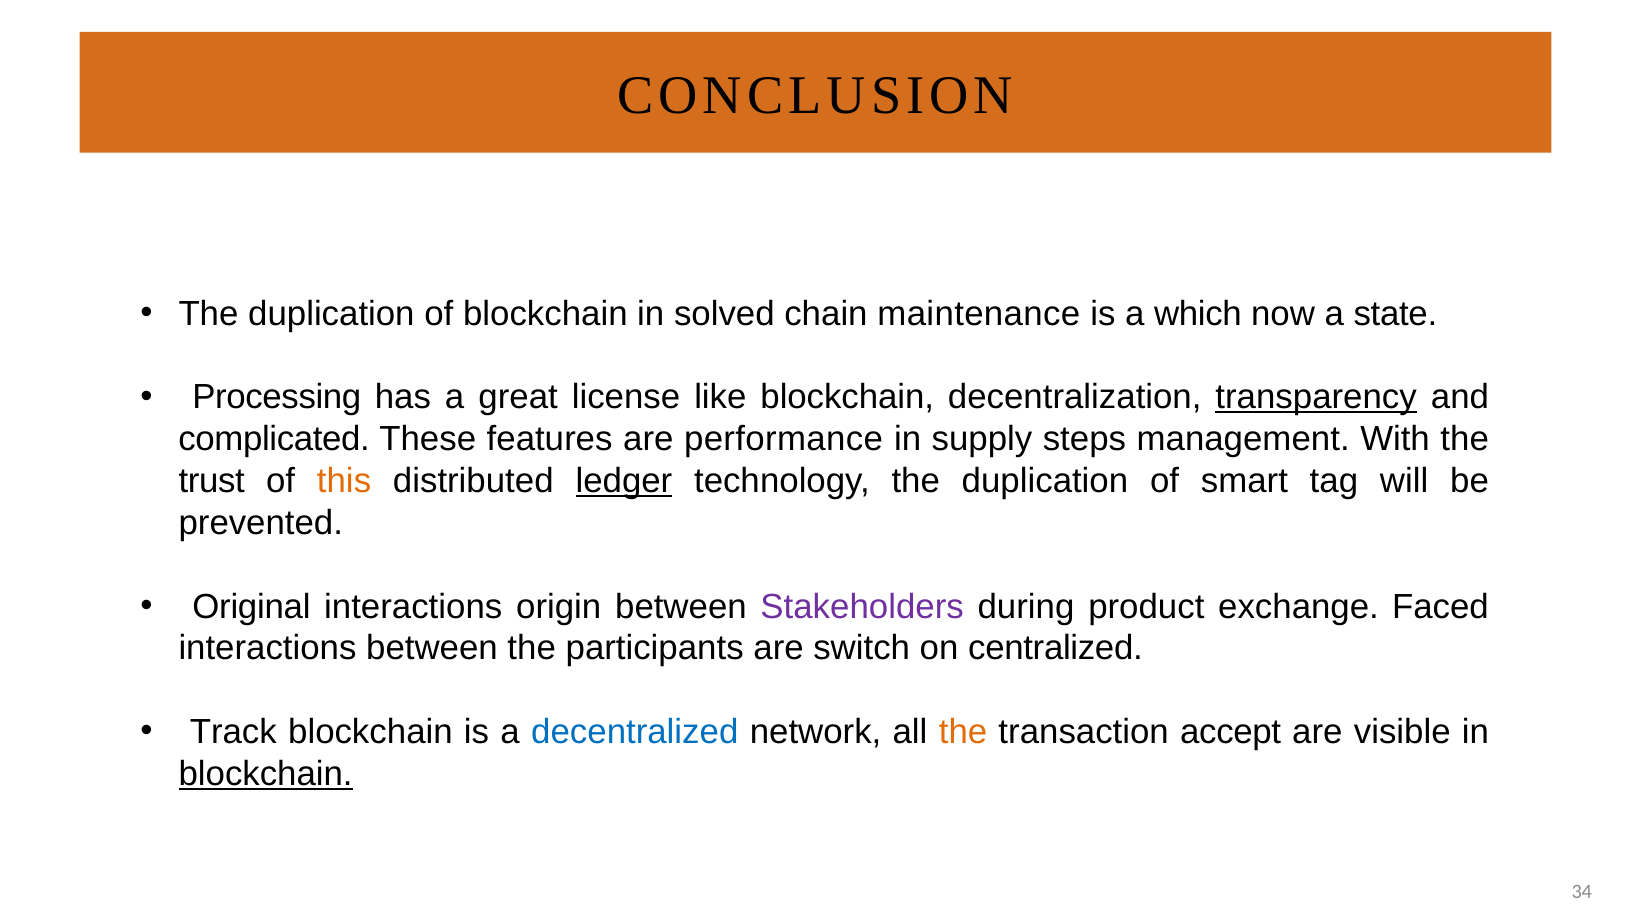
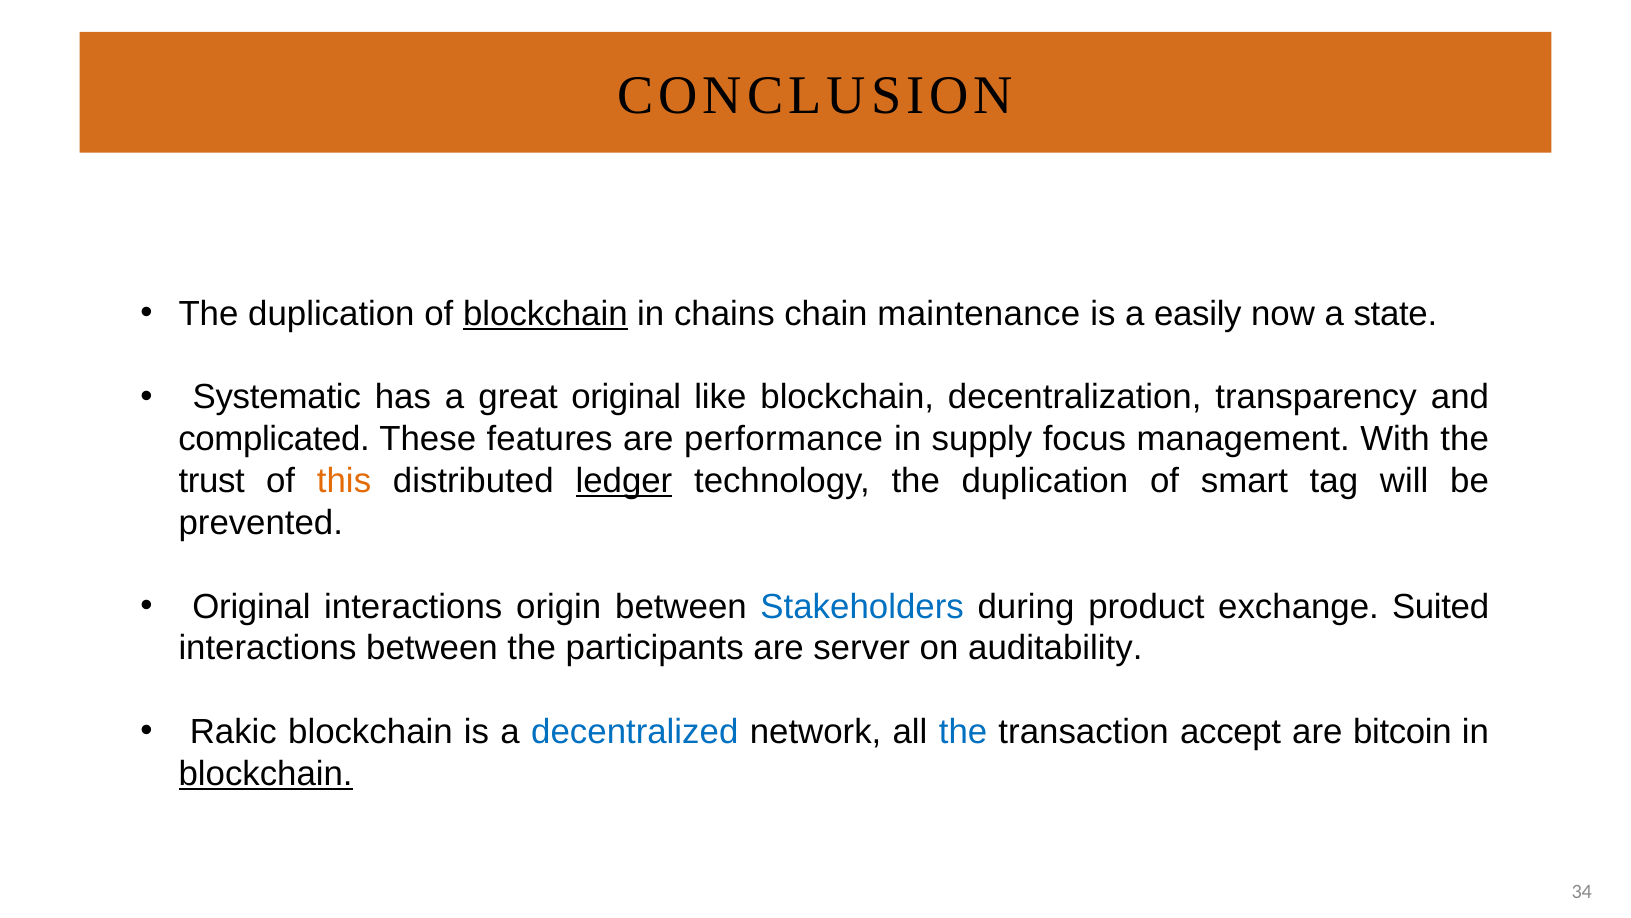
blockchain at (545, 314) underline: none -> present
solved: solved -> chains
which: which -> easily
Processing: Processing -> Systematic
great license: license -> original
transparency underline: present -> none
steps: steps -> focus
Stakeholders colour: purple -> blue
Faced: Faced -> Suited
switch: switch -> server
centralized: centralized -> auditability
Track: Track -> Rakic
the at (963, 732) colour: orange -> blue
visible: visible -> bitcoin
